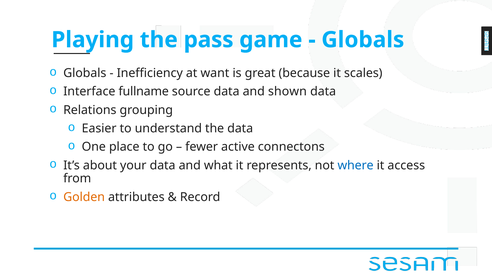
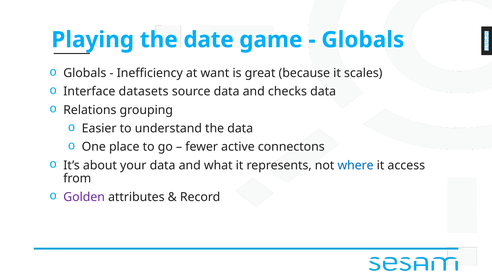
pass: pass -> date
fullname: fullname -> datasets
shown: shown -> checks
Golden colour: orange -> purple
